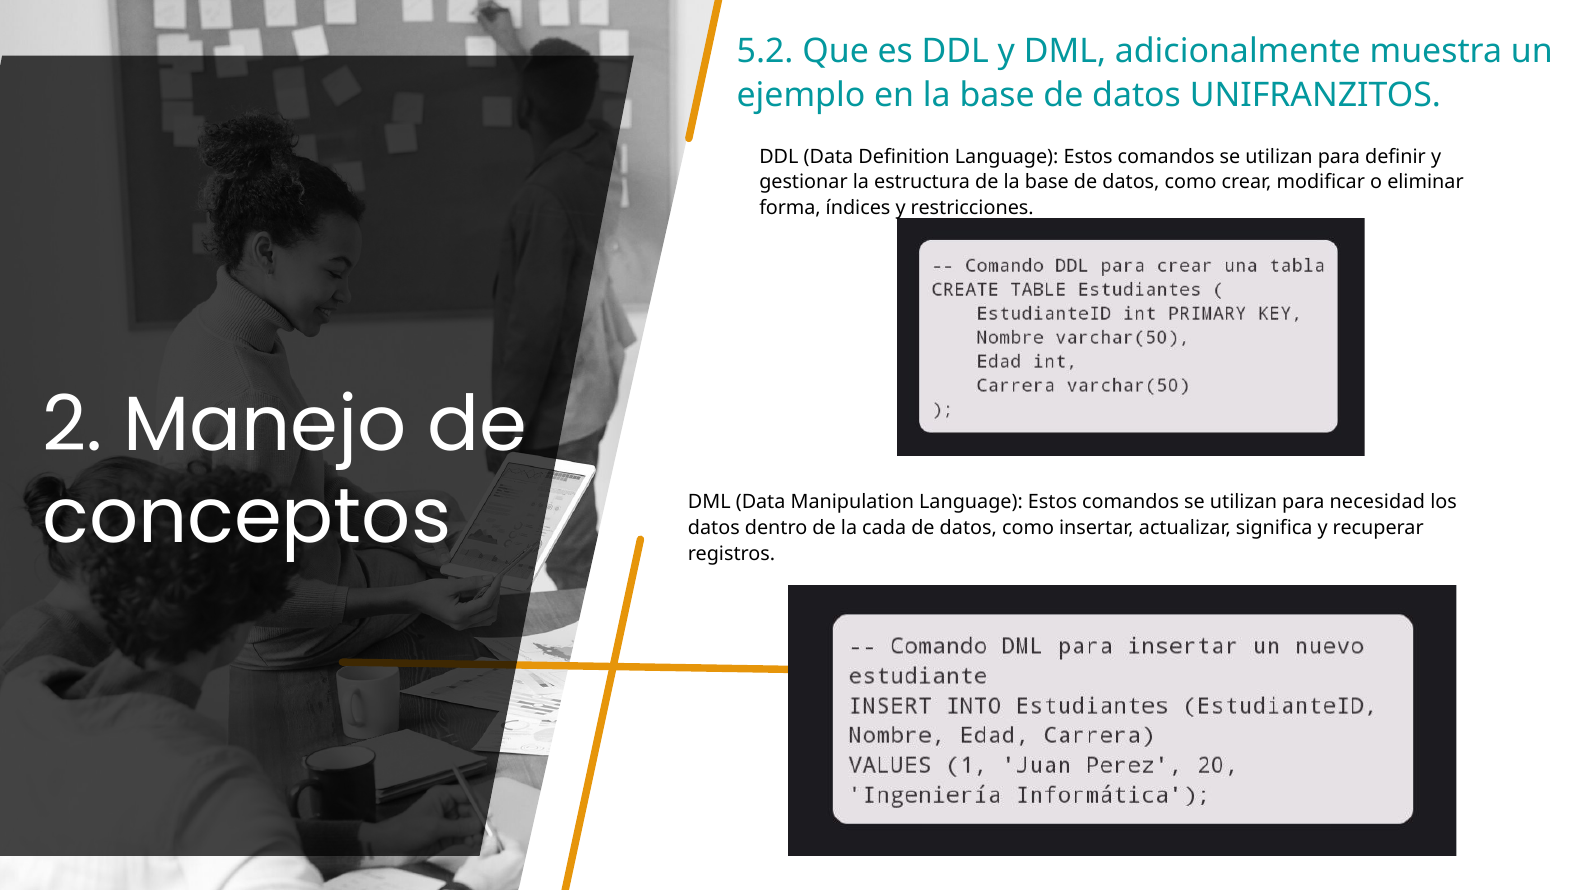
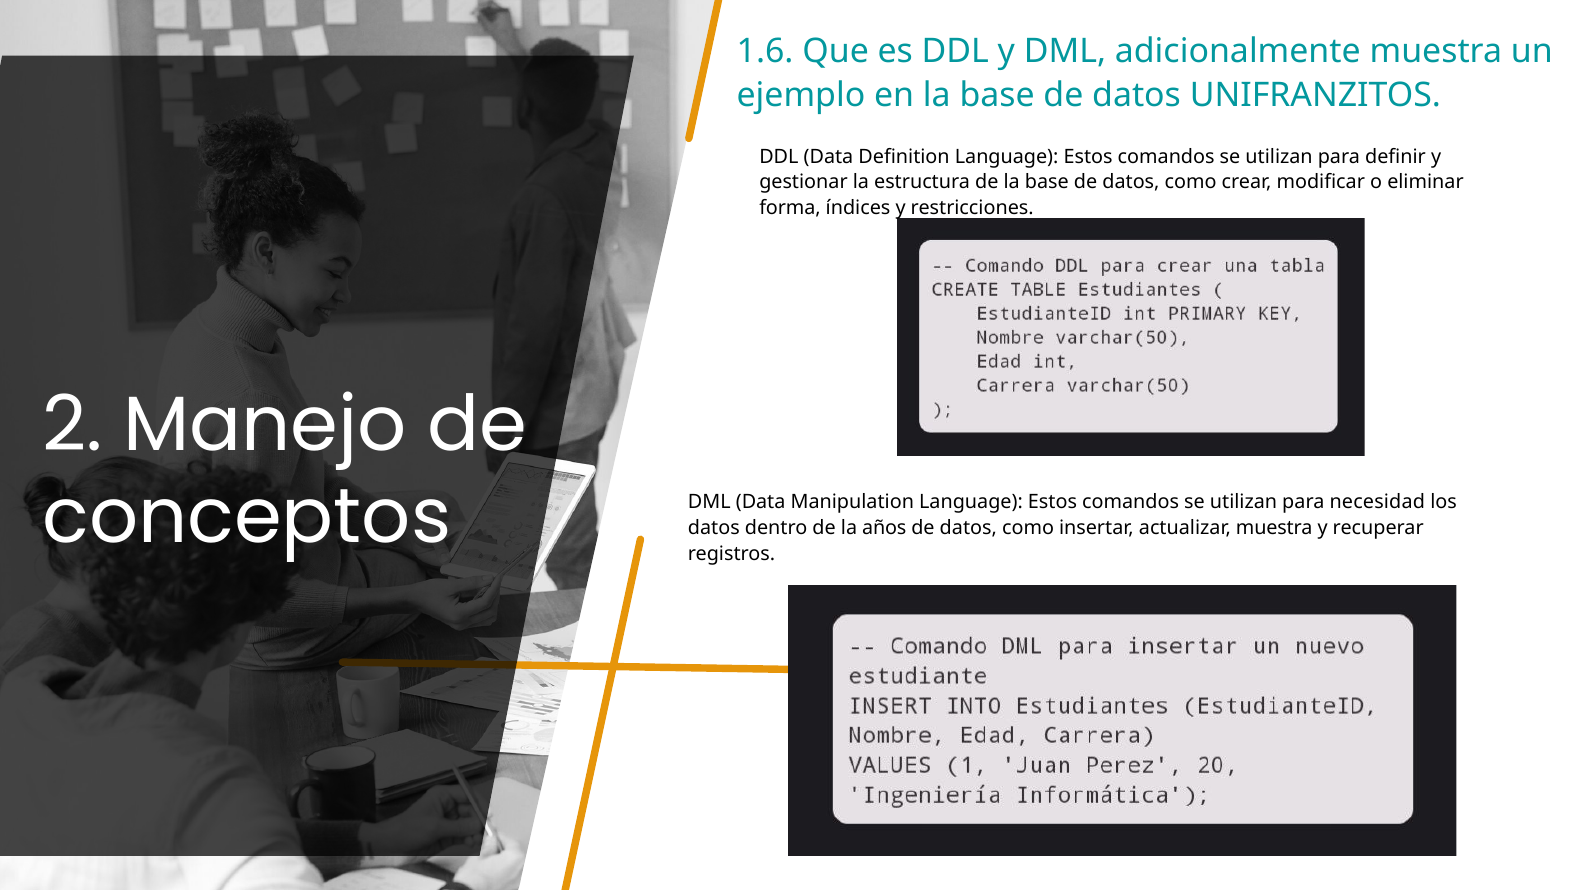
5.2: 5.2 -> 1.6
cada: cada -> años
actualizar significa: significa -> muestra
